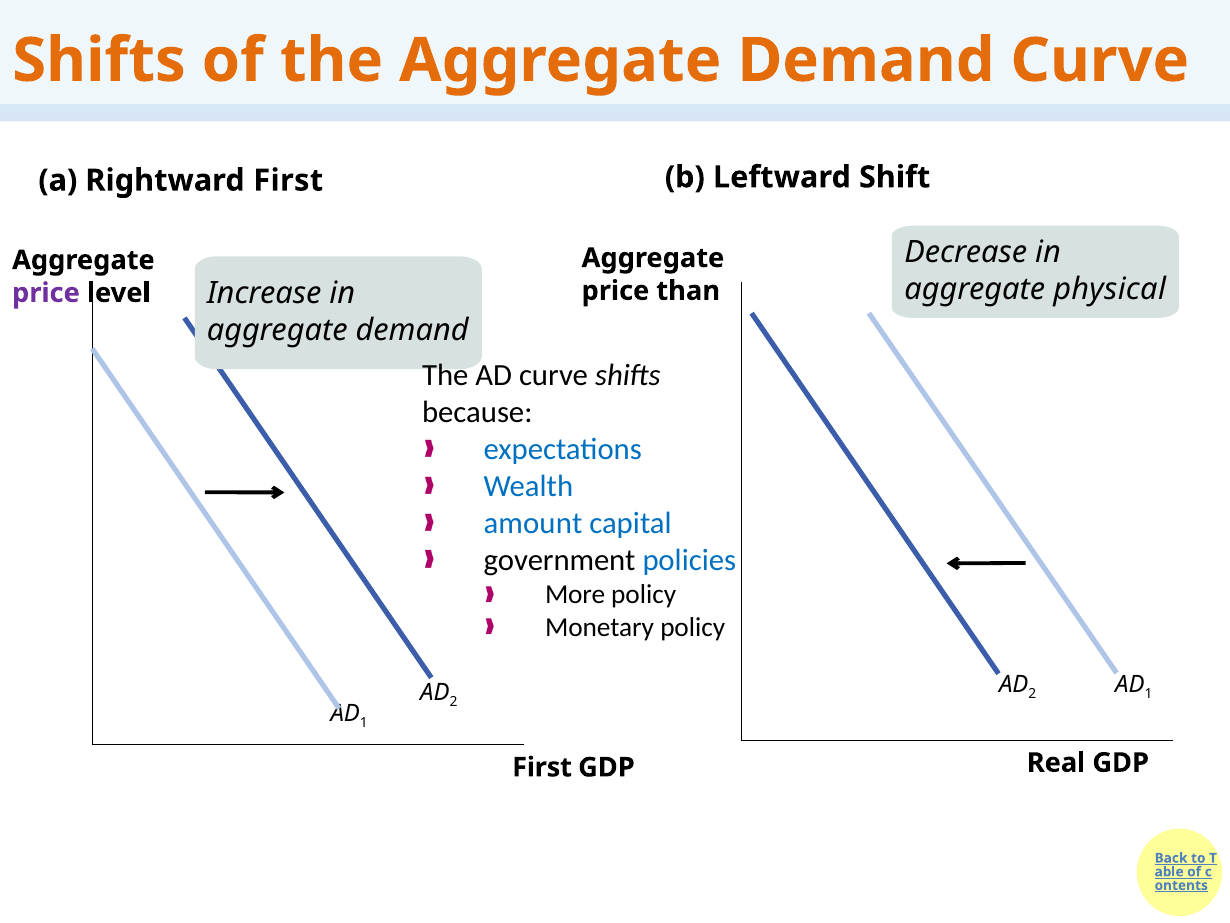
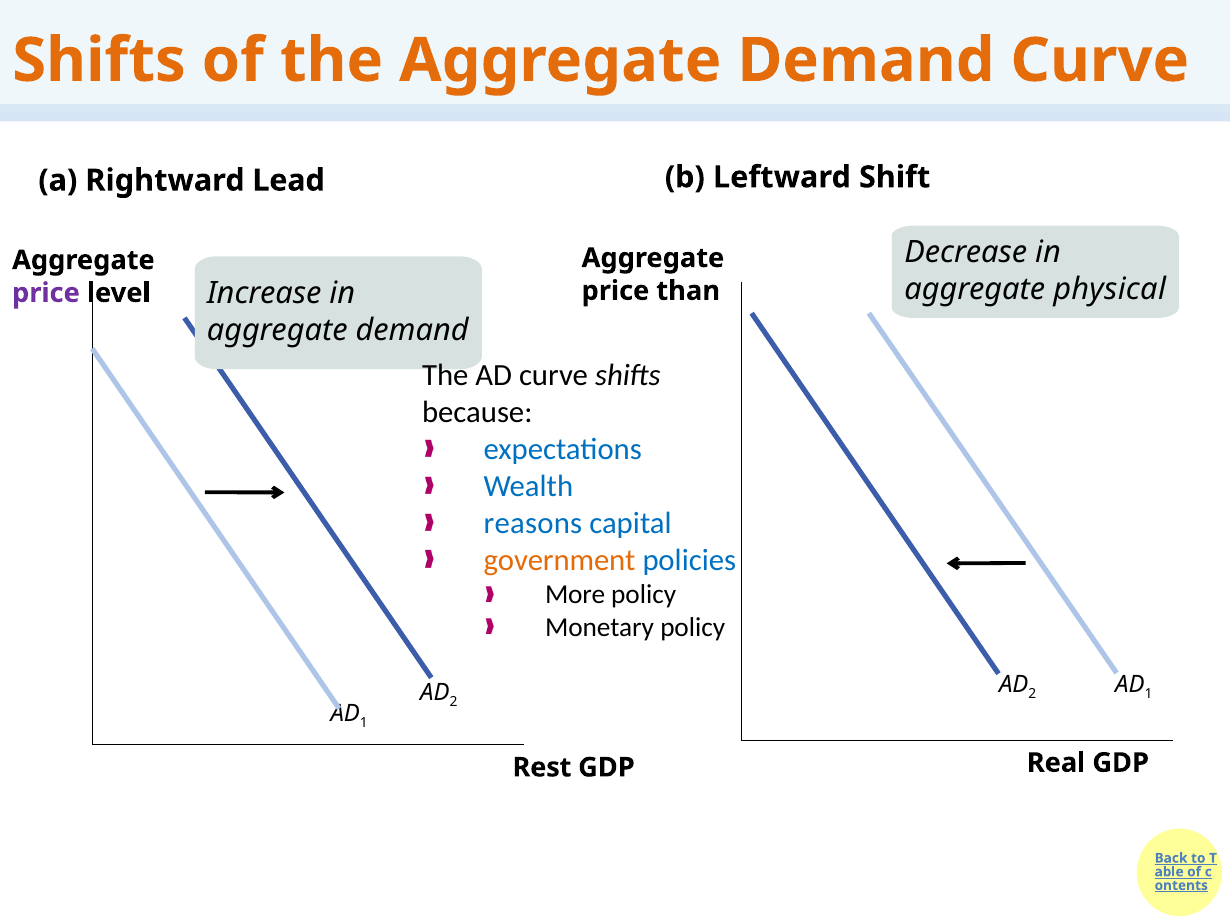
Rightward First: First -> Lead
amount: amount -> reasons
government colour: black -> orange
First at (542, 767): First -> Rest
